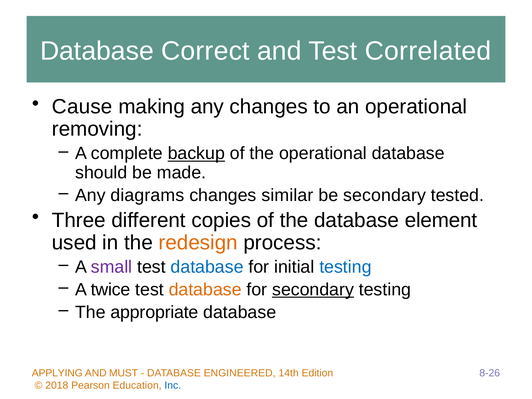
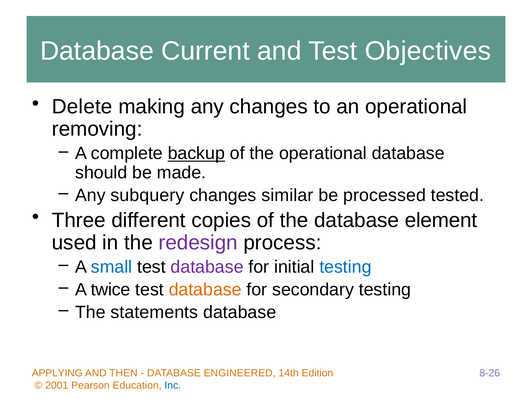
Correct: Correct -> Current
Correlated: Correlated -> Objectives
Cause: Cause -> Delete
diagrams: diagrams -> subquery
be secondary: secondary -> processed
redesign colour: orange -> purple
small colour: purple -> blue
database at (207, 267) colour: blue -> purple
secondary at (313, 290) underline: present -> none
appropriate: appropriate -> statements
MUST: MUST -> THEN
2018: 2018 -> 2001
